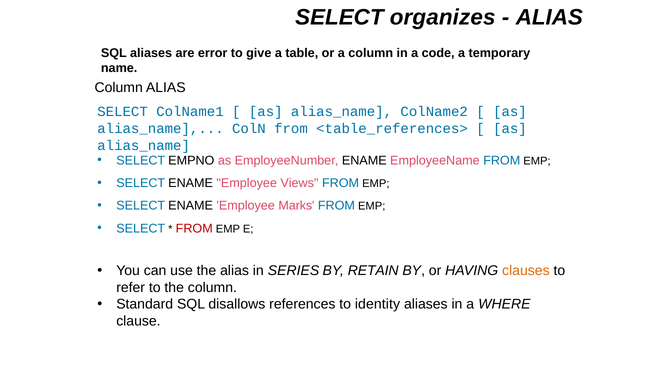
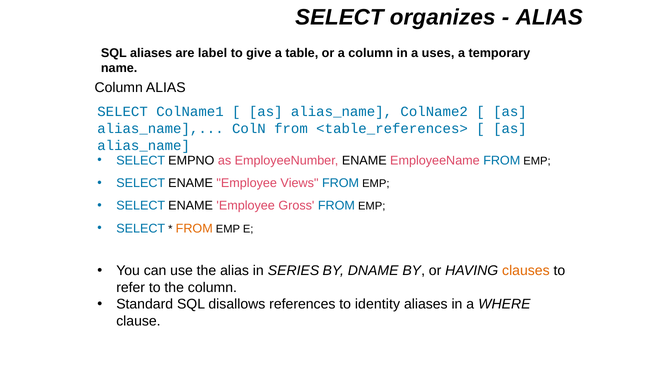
error: error -> label
code: code -> uses
Marks: Marks -> Gross
FROM at (194, 228) colour: red -> orange
RETAIN: RETAIN -> DNAME
